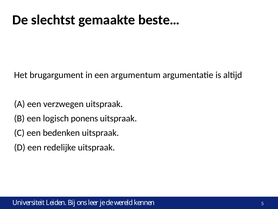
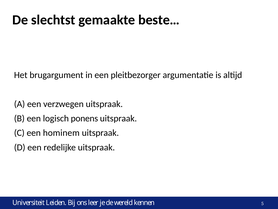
argumentum: argumentum -> pleitbezorger
bedenken: bedenken -> hominem
